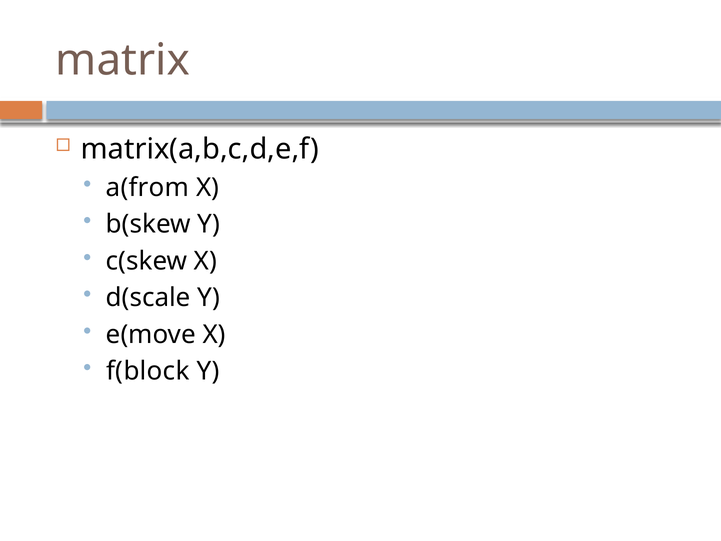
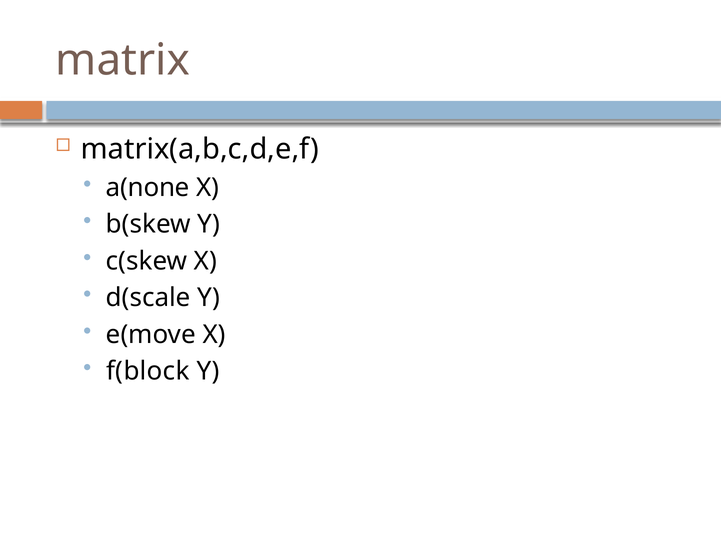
a(from: a(from -> a(none
